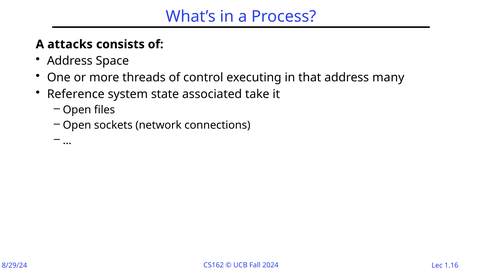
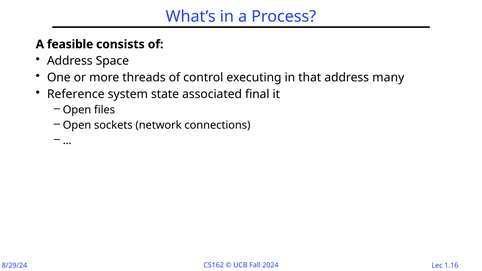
attacks: attacks -> feasible
take: take -> final
